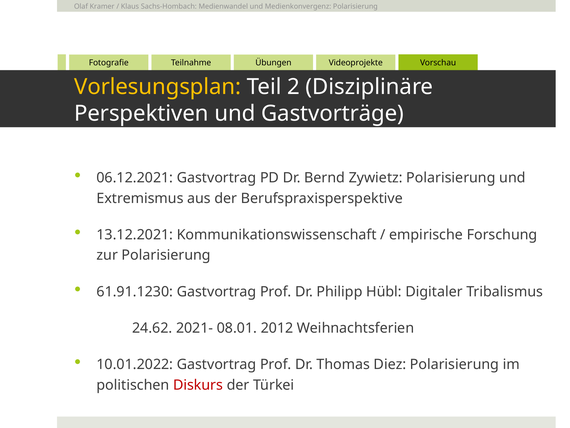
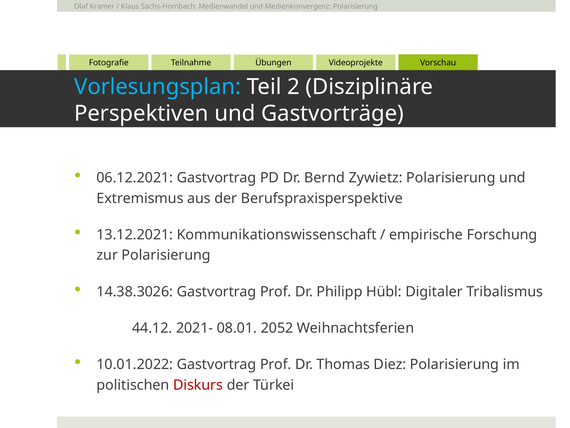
Vorlesungsplan colour: yellow -> light blue
61.91.1230: 61.91.1230 -> 14.38.3026
24.62: 24.62 -> 44.12
2012: 2012 -> 2052
